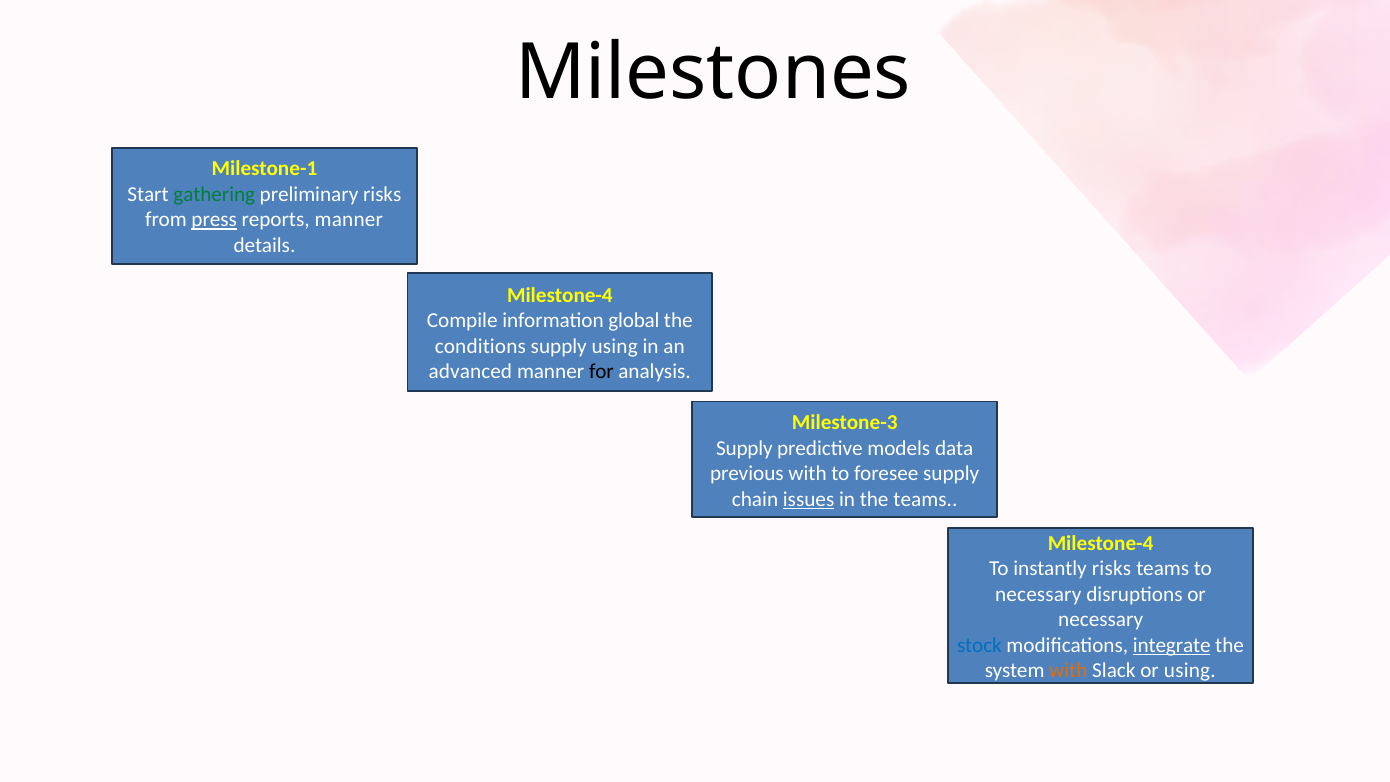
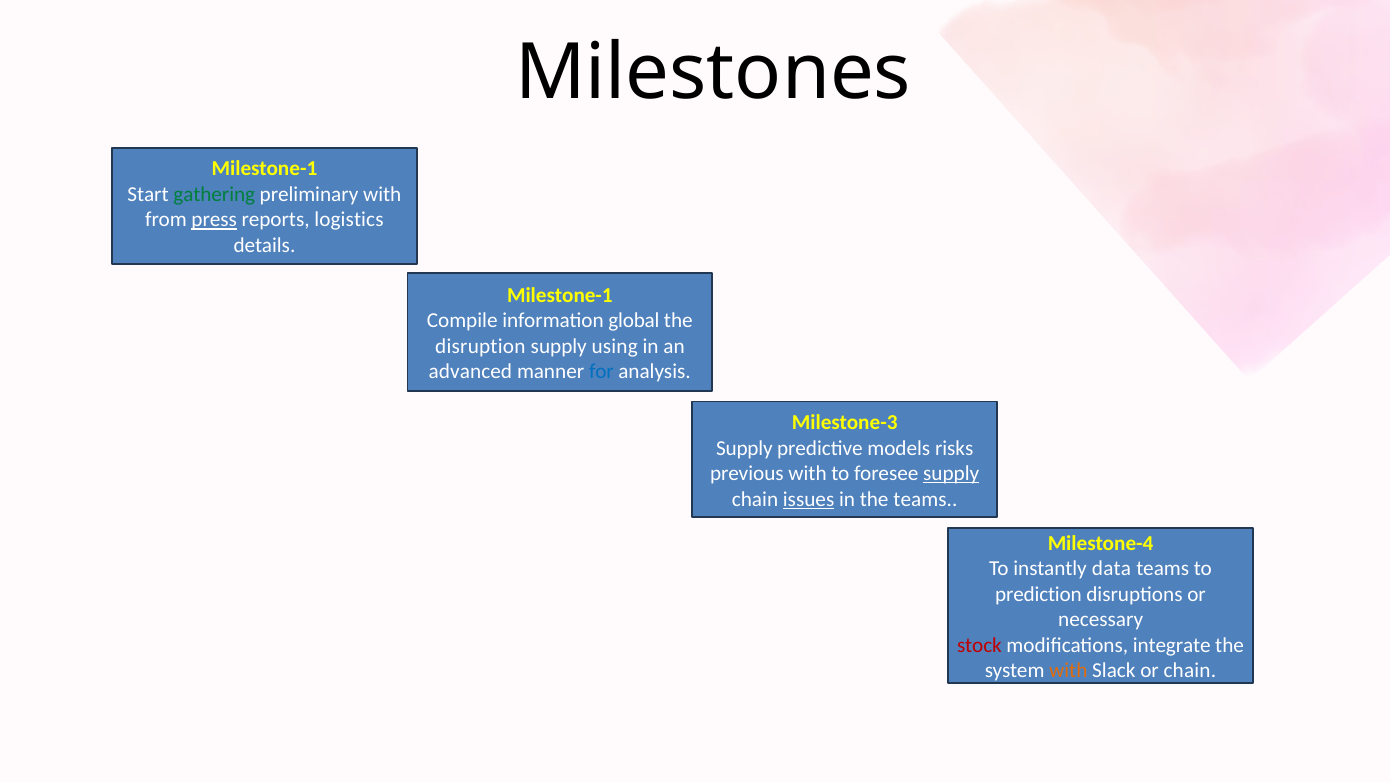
preliminary risks: risks -> with
reports manner: manner -> logistics
Milestone-4 at (560, 295): Milestone-4 -> Milestone-1
conditions: conditions -> disruption
for colour: black -> blue
data: data -> risks
supply at (951, 474) underline: none -> present
instantly risks: risks -> data
necessary at (1038, 594): necessary -> prediction
stock colour: blue -> red
integrate underline: present -> none
or using: using -> chain
